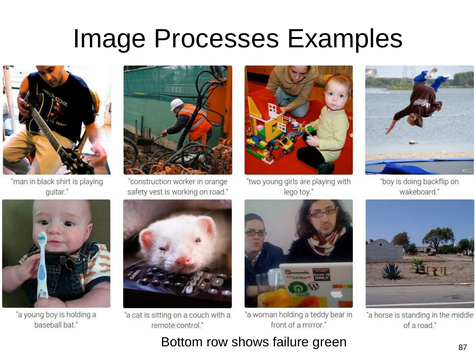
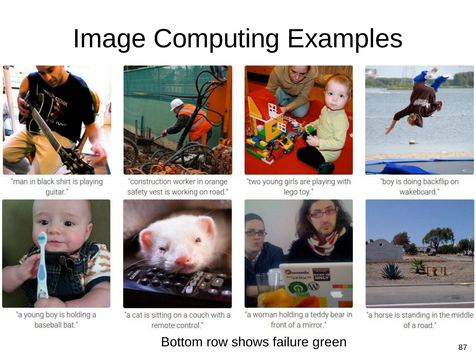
Processes: Processes -> Computing
